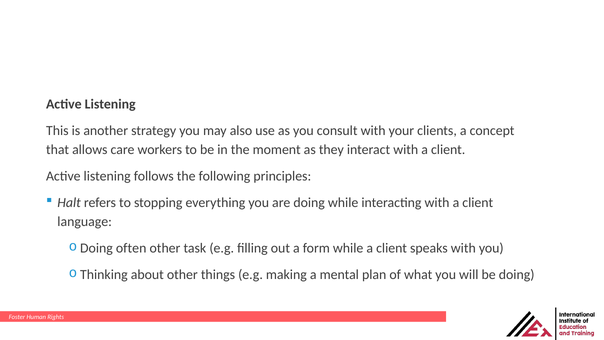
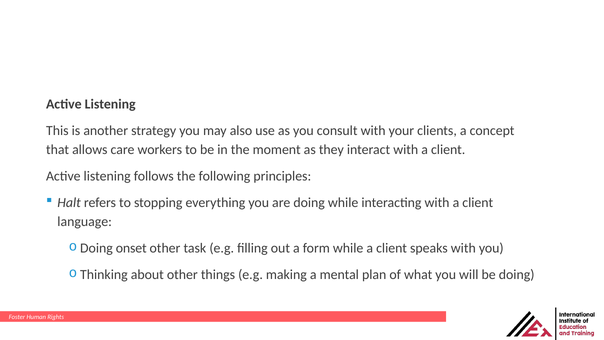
often: often -> onset
